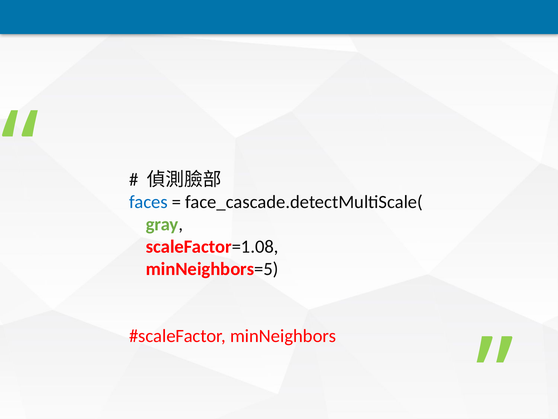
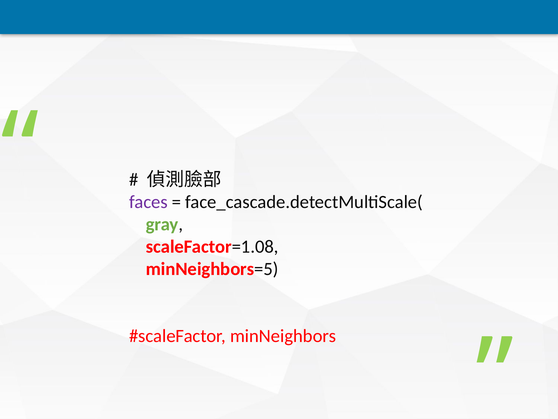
faces colour: blue -> purple
